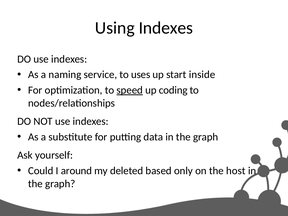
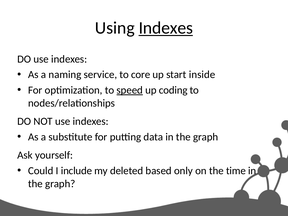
Indexes at (166, 28) underline: none -> present
uses: uses -> core
around: around -> include
host: host -> time
